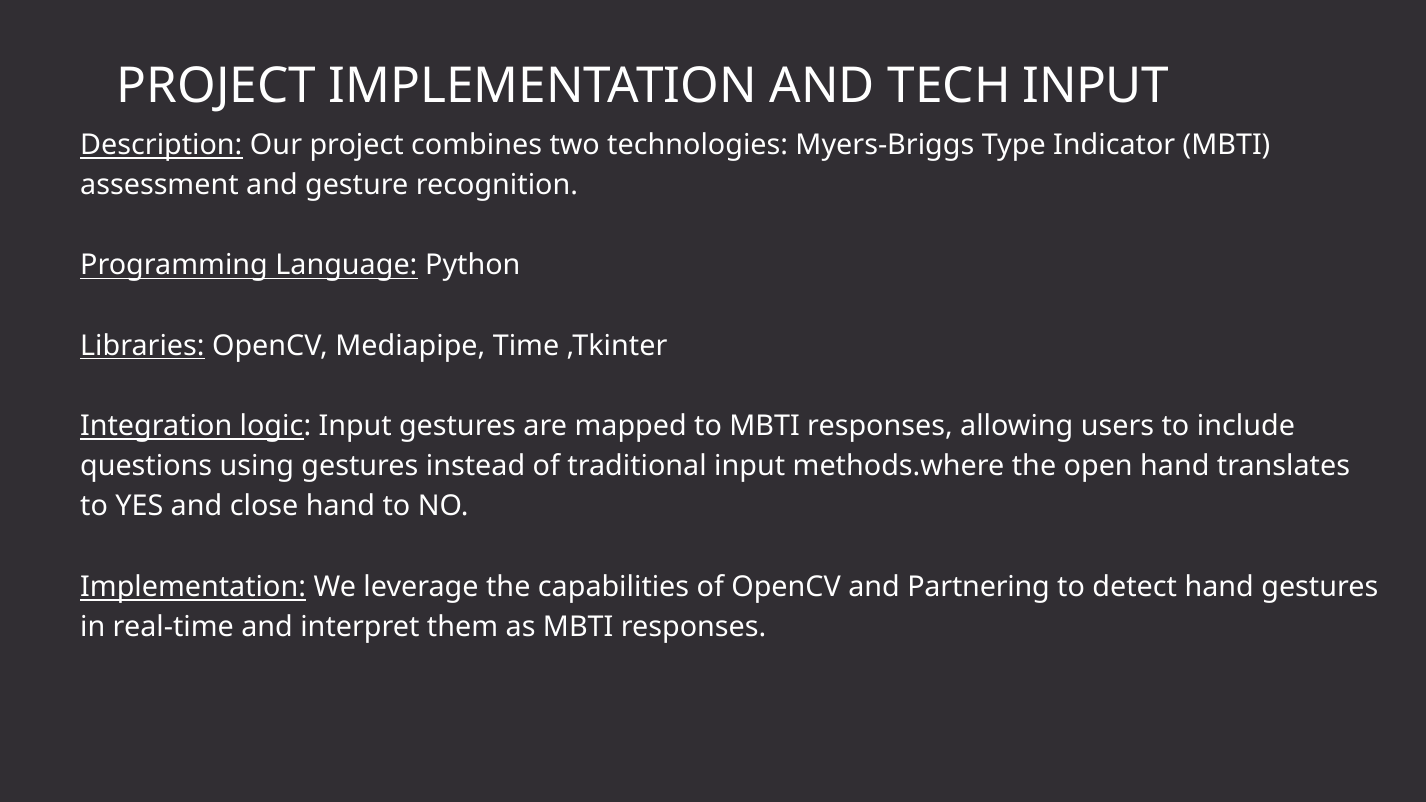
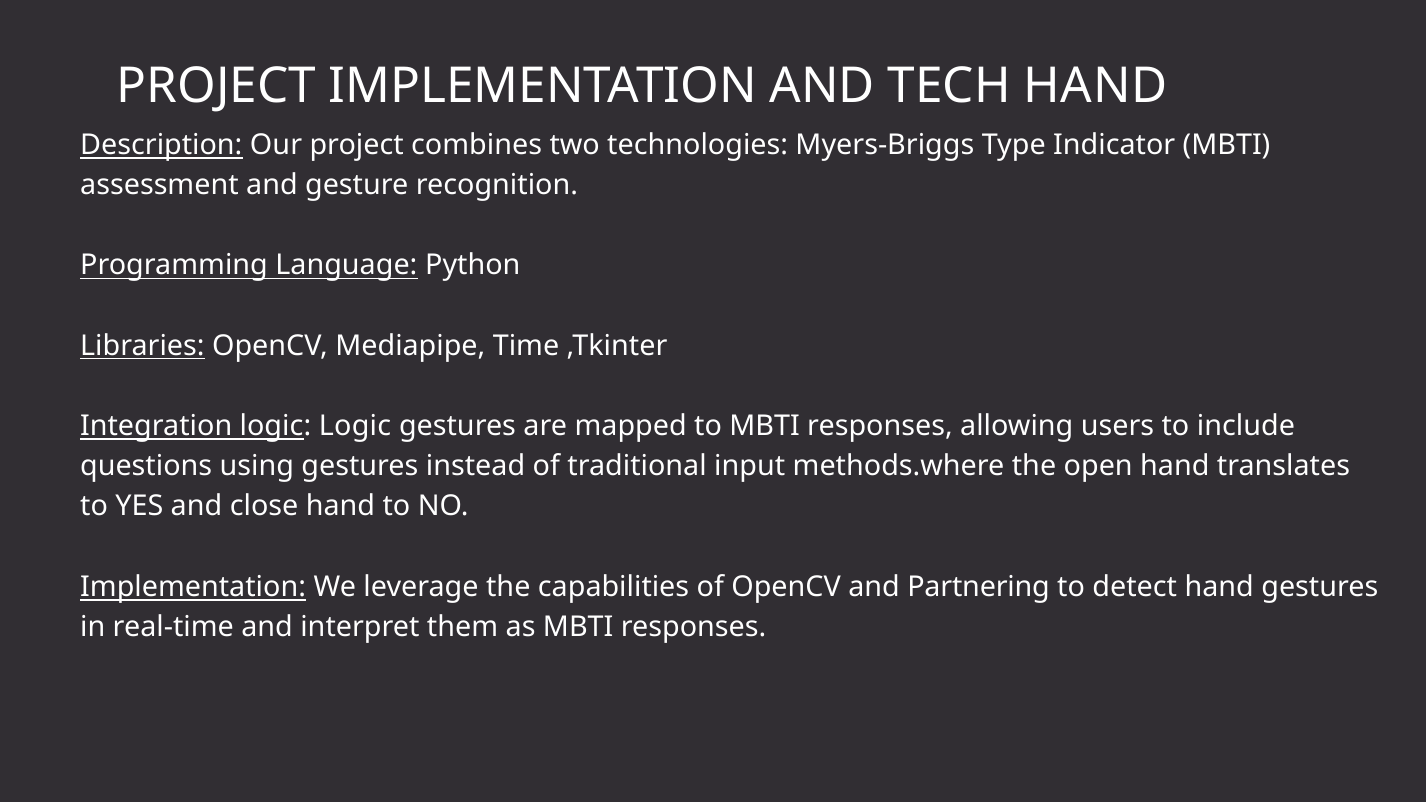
TECH INPUT: INPUT -> HAND
logic Input: Input -> Logic
